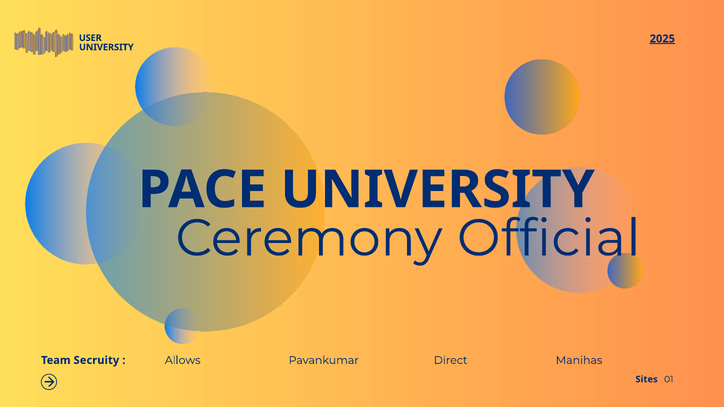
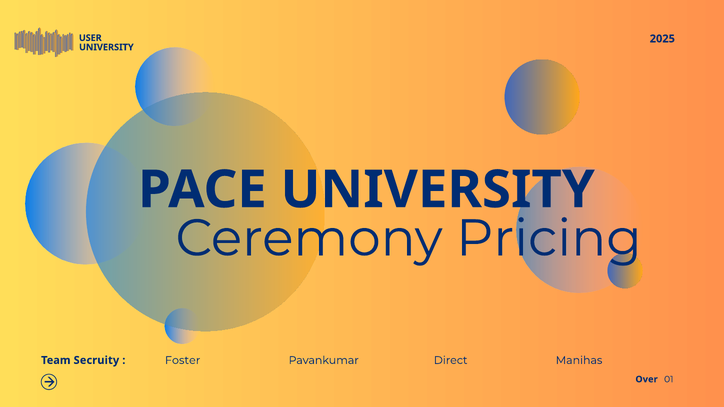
2025 underline: present -> none
Official: Official -> Pricing
Allows: Allows -> Foster
Sites: Sites -> Over
